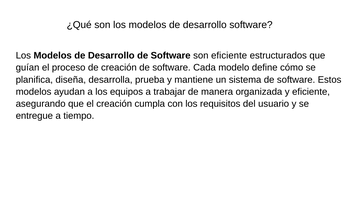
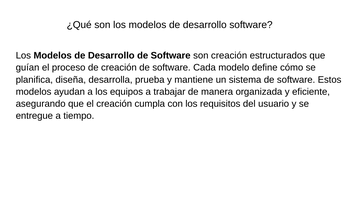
son eficiente: eficiente -> creación
